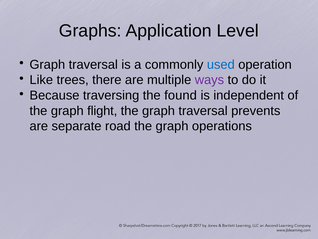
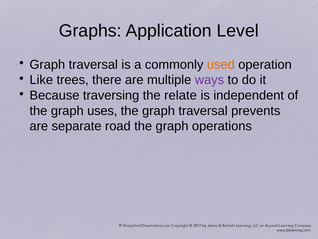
used colour: blue -> orange
found: found -> relate
flight: flight -> uses
